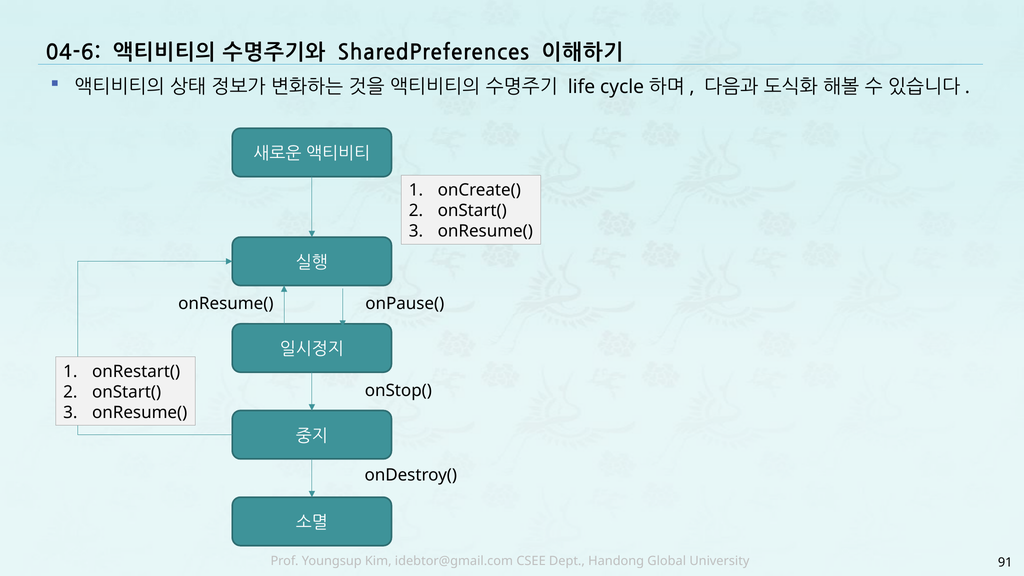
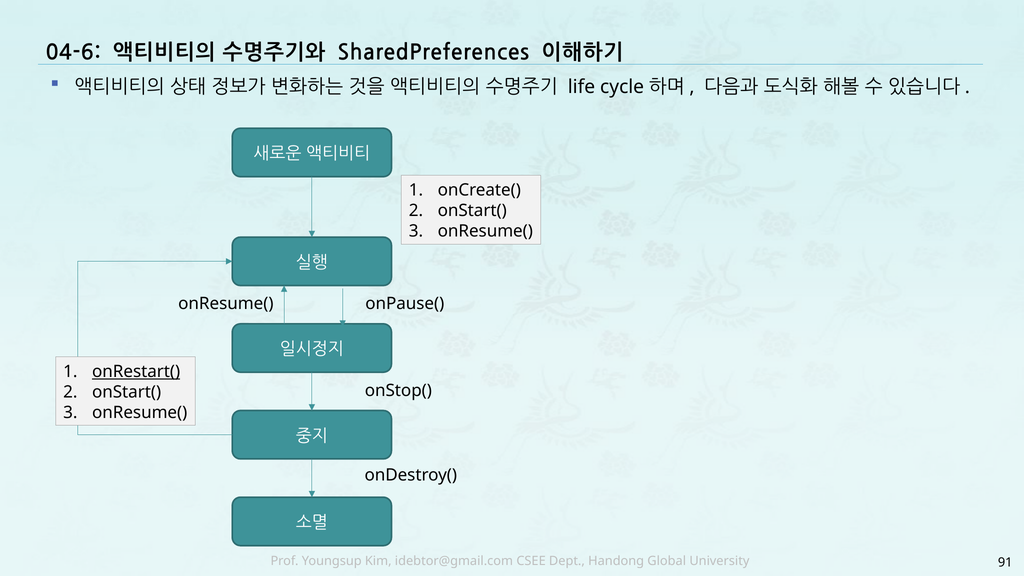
onRestart( underline: none -> present
